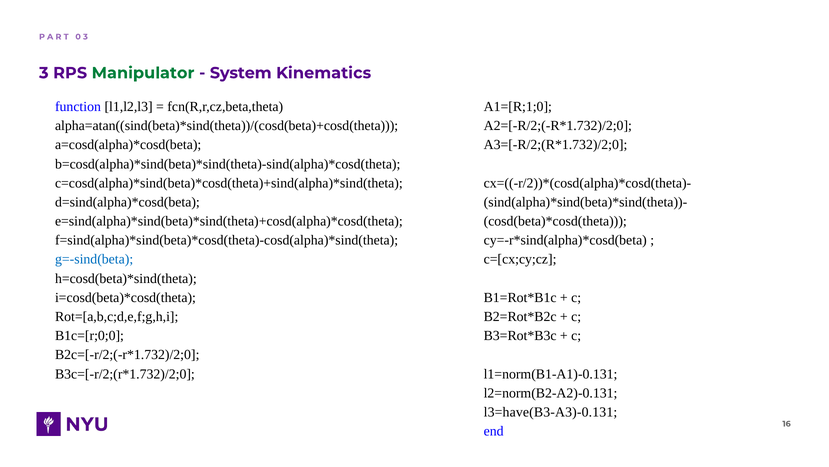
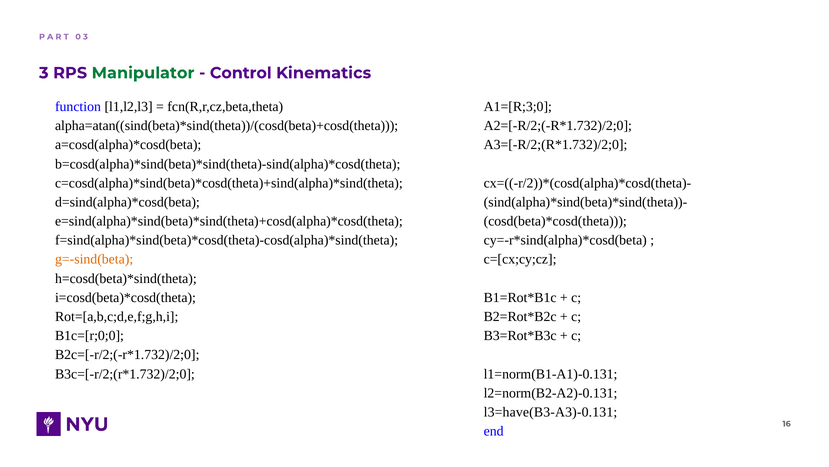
System: System -> Control
A1=[R;1;0: A1=[R;1;0 -> A1=[R;3;0
g=-sind(beta colour: blue -> orange
